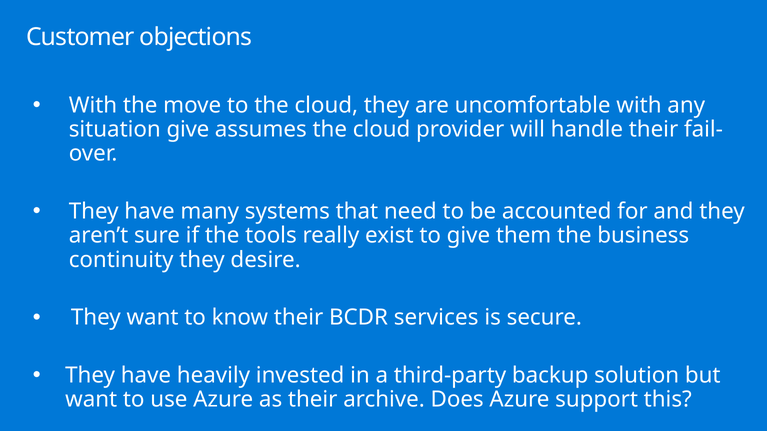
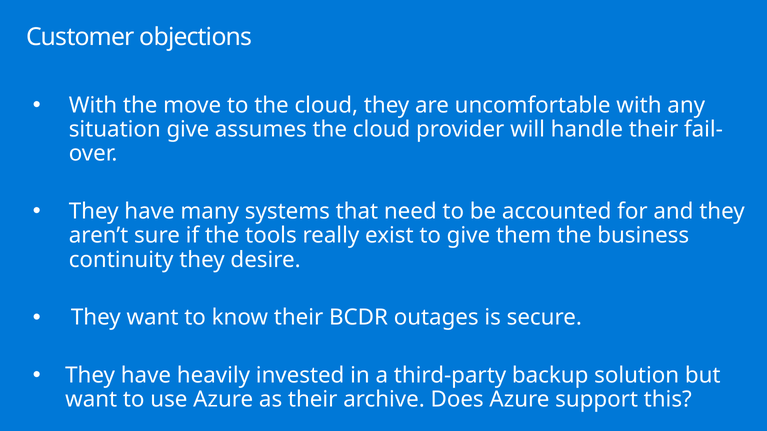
services: services -> outages
